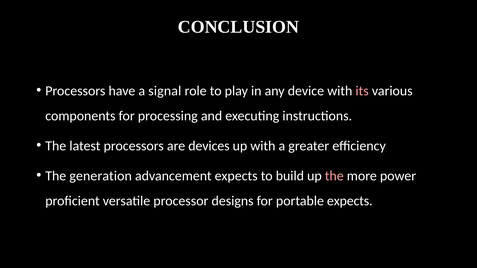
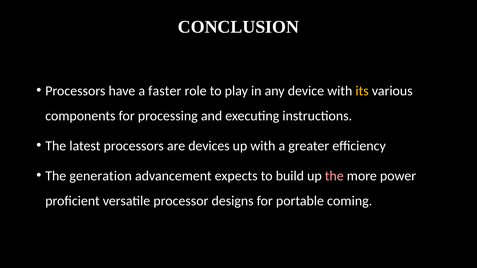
signal: signal -> faster
its colour: pink -> yellow
portable expects: expects -> coming
